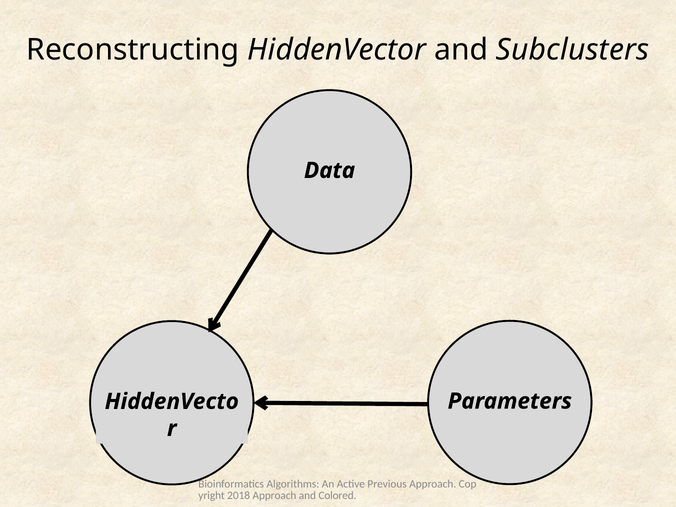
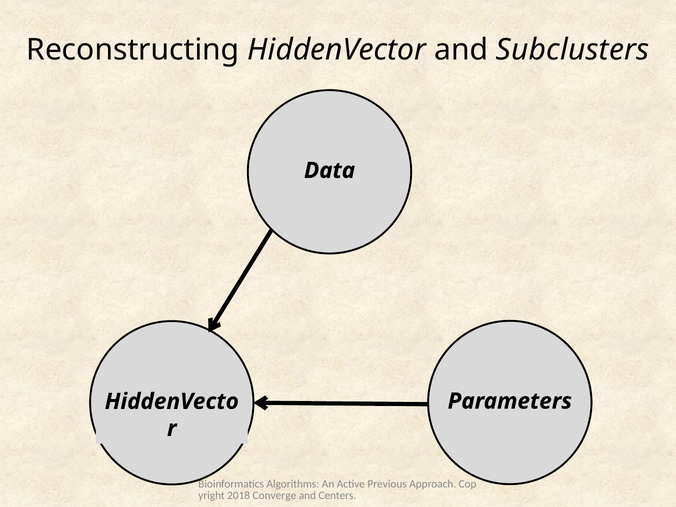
2018 Approach: Approach -> Converge
Colored: Colored -> Centers
